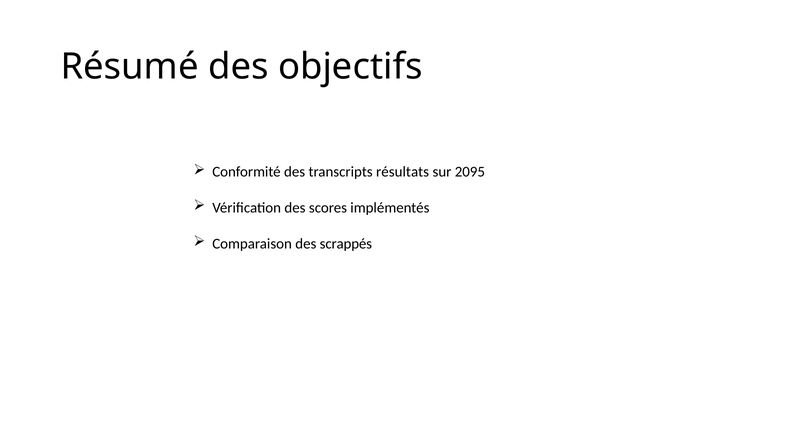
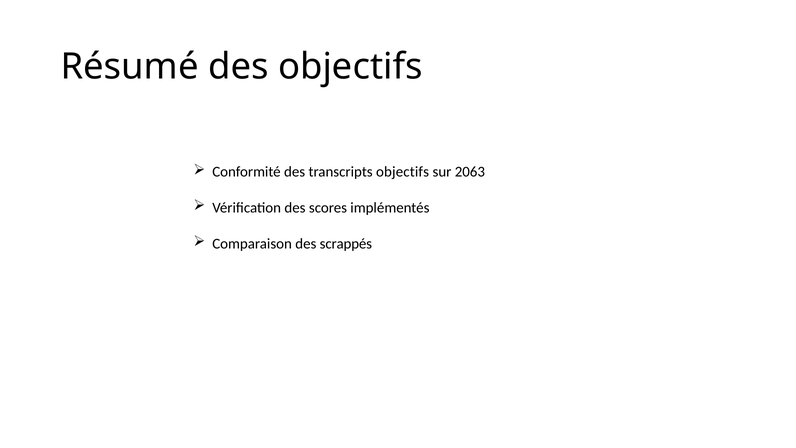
transcripts résultats: résultats -> objectifs
2095: 2095 -> 2063
